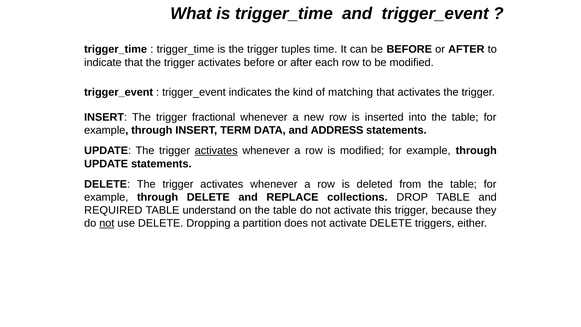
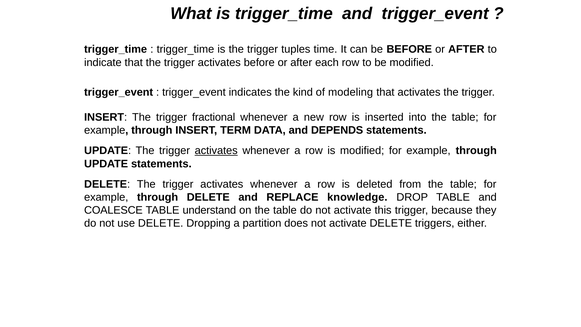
matching: matching -> modeling
ADDRESS: ADDRESS -> DEPENDS
collections: collections -> knowledge
REQUIRED: REQUIRED -> COALESCE
not at (107, 223) underline: present -> none
